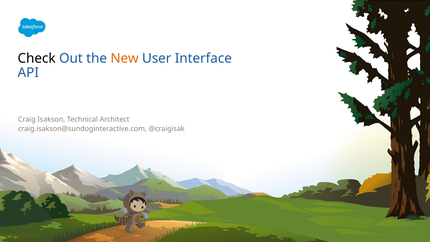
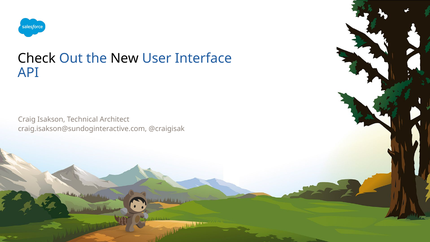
New colour: orange -> black
